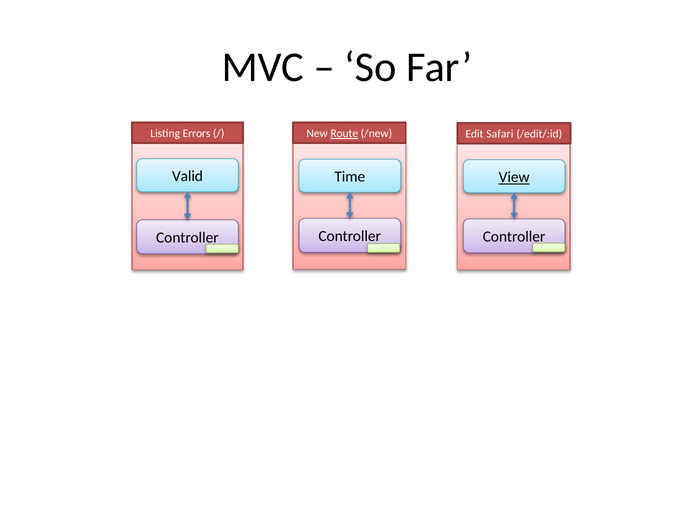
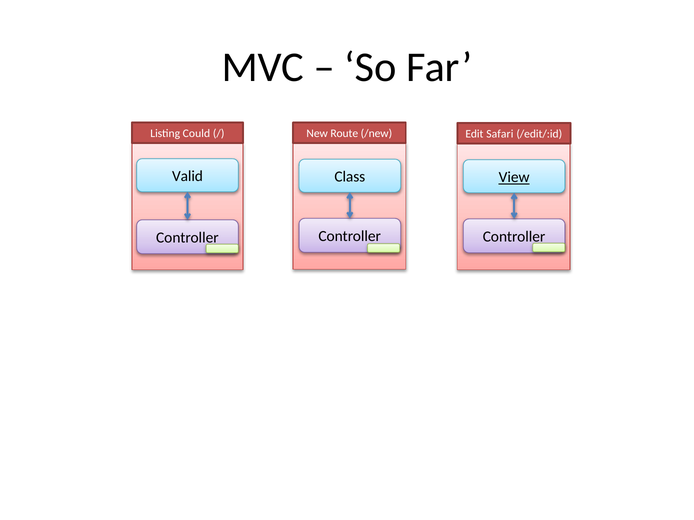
Errors: Errors -> Could
Route underline: present -> none
Time: Time -> Class
